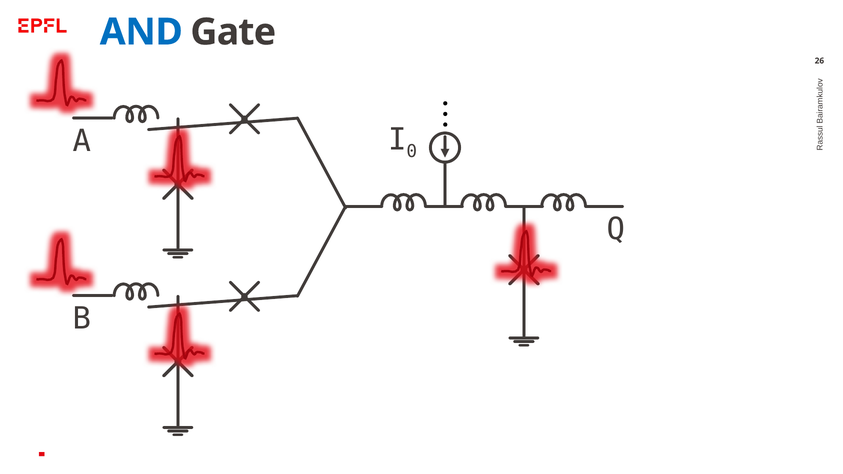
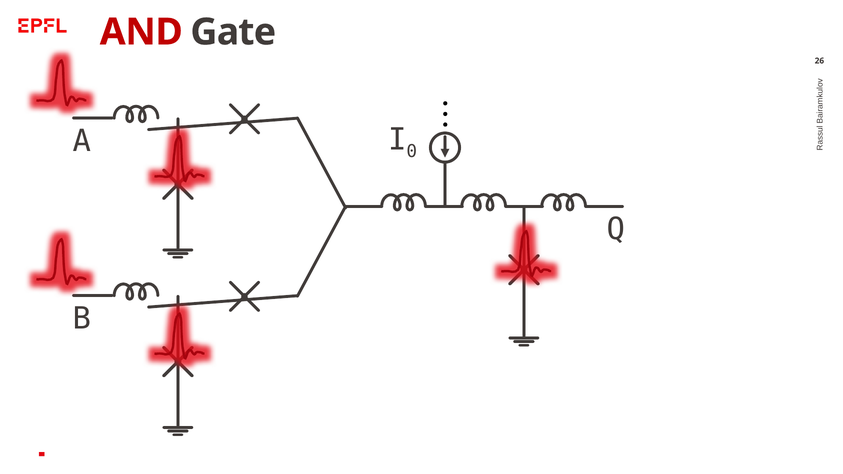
AND colour: blue -> red
